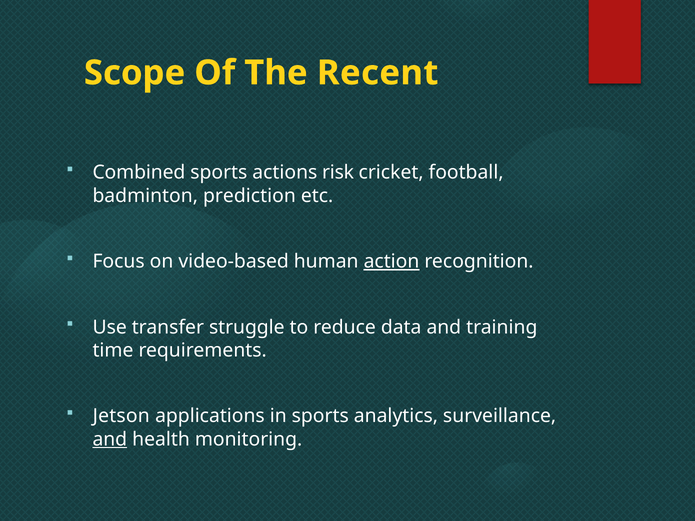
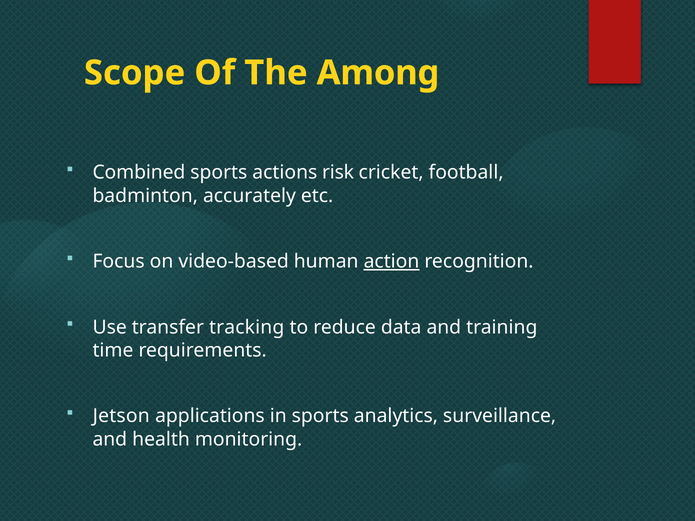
Recent: Recent -> Among
prediction: prediction -> accurately
struggle: struggle -> tracking
and at (110, 439) underline: present -> none
